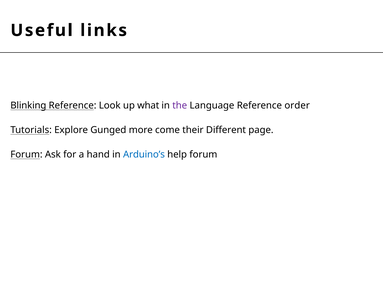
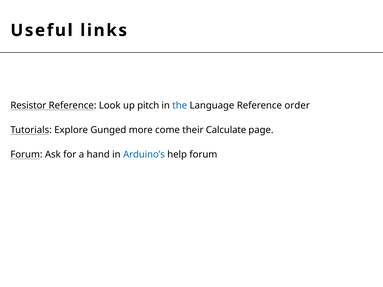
Blinking: Blinking -> Resistor
what: what -> pitch
the colour: purple -> blue
Different: Different -> Calculate
